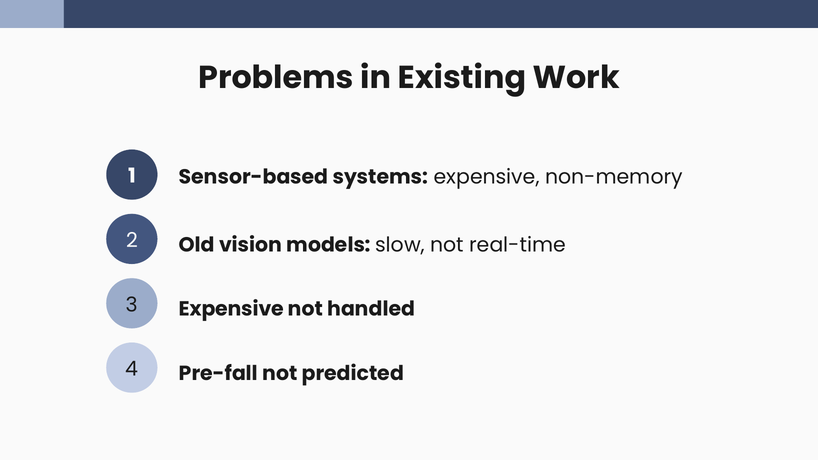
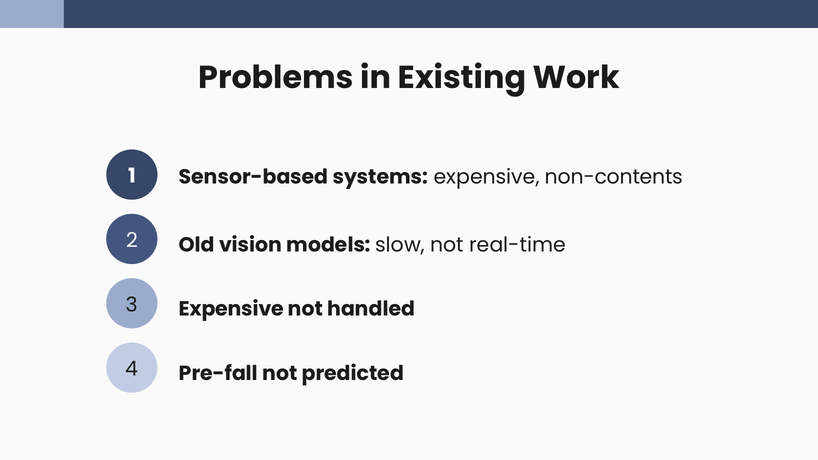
non-memory: non-memory -> non-contents
